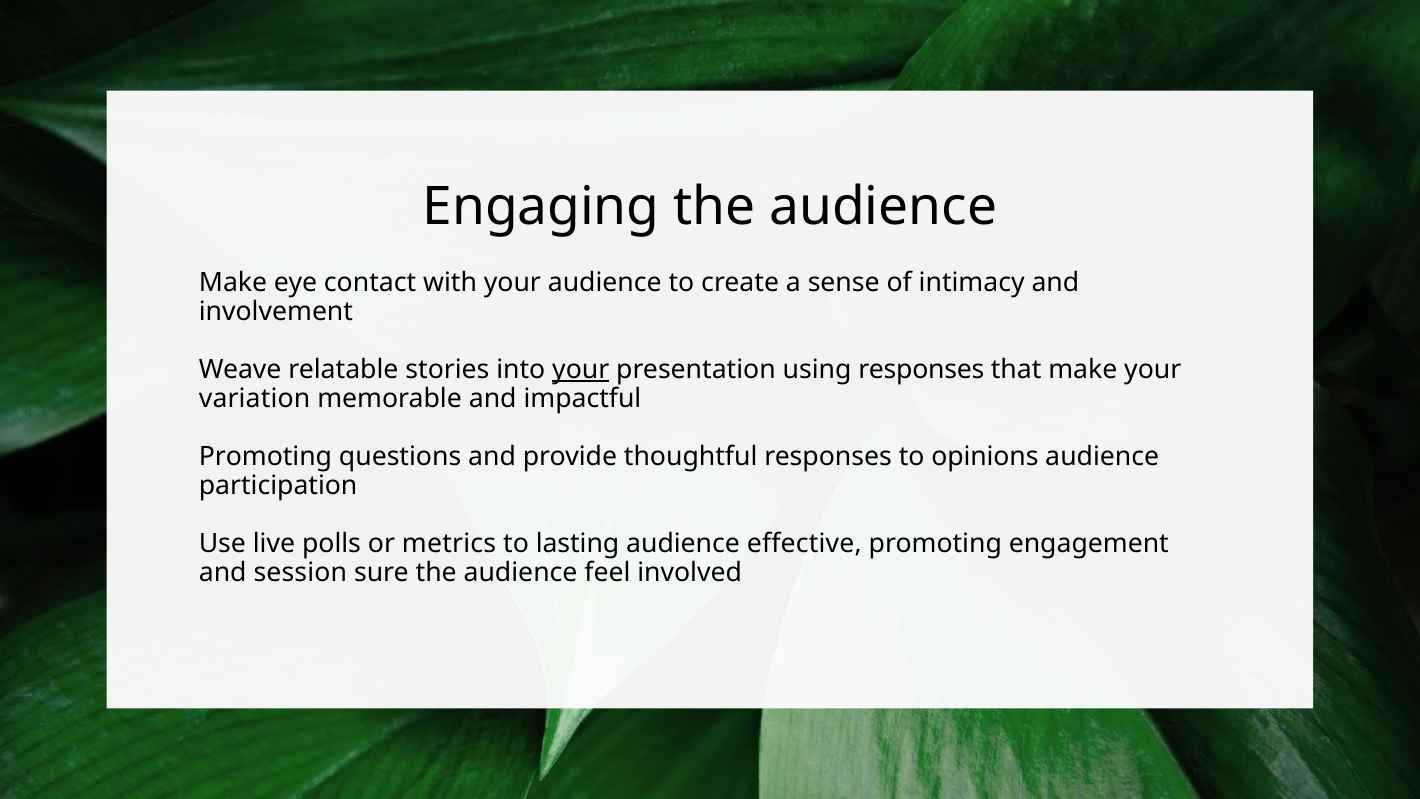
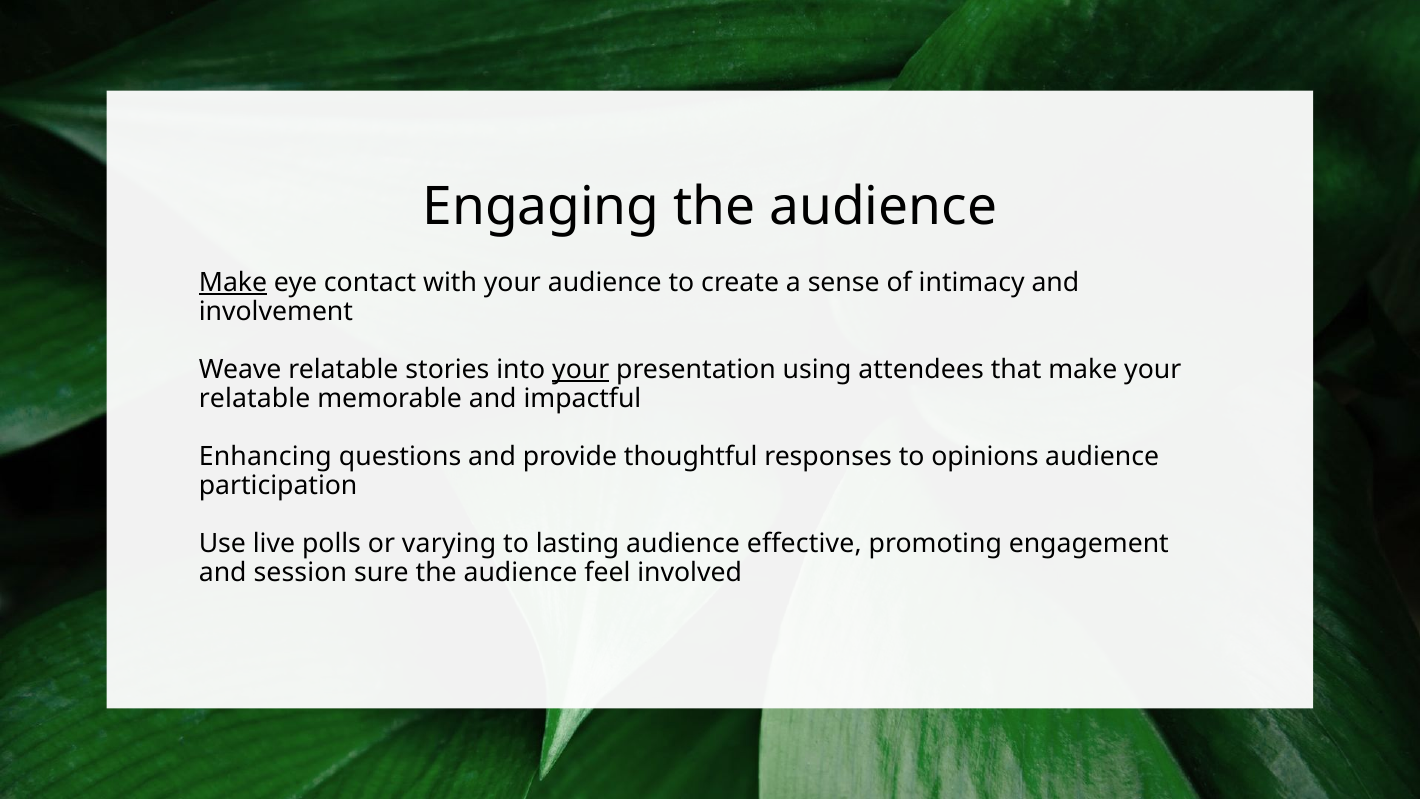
Make at (233, 282) underline: none -> present
using responses: responses -> attendees
variation at (255, 398): variation -> relatable
Promoting at (265, 457): Promoting -> Enhancing
metrics: metrics -> varying
